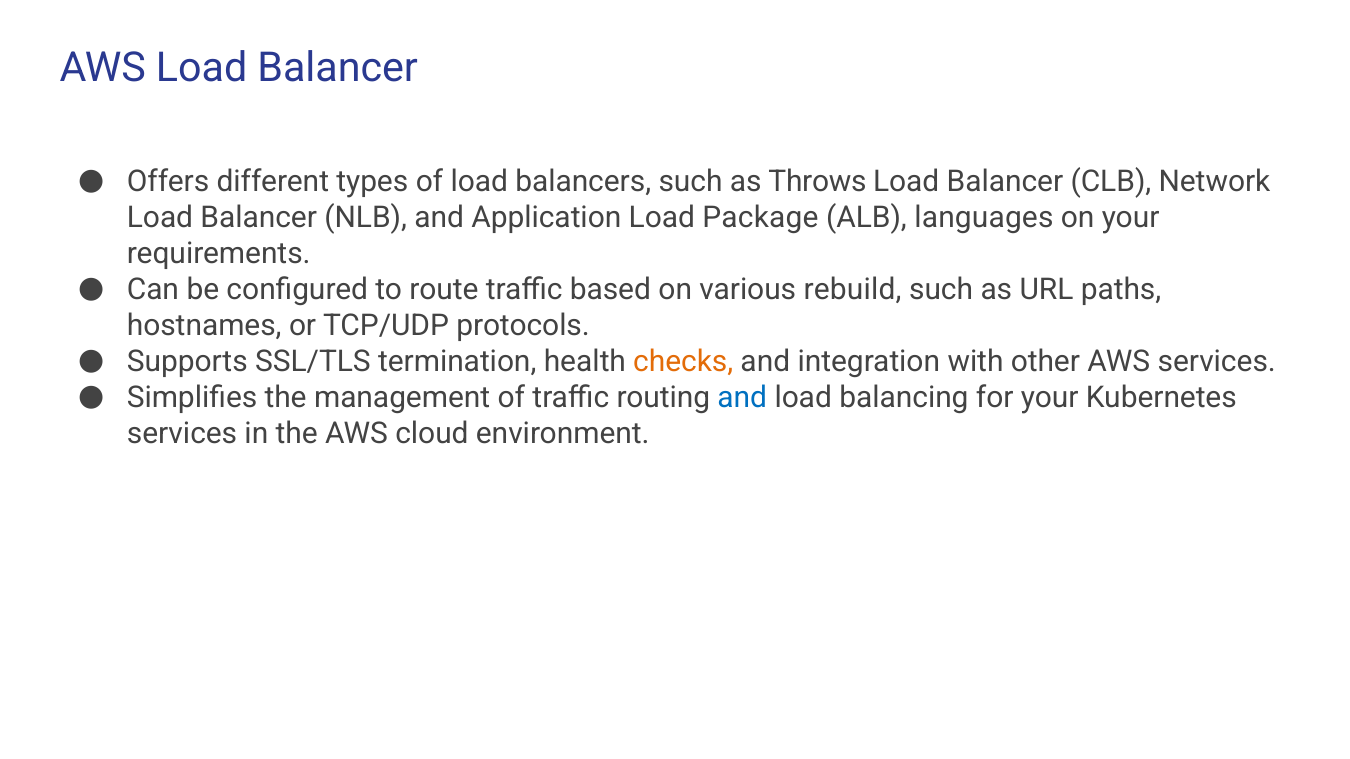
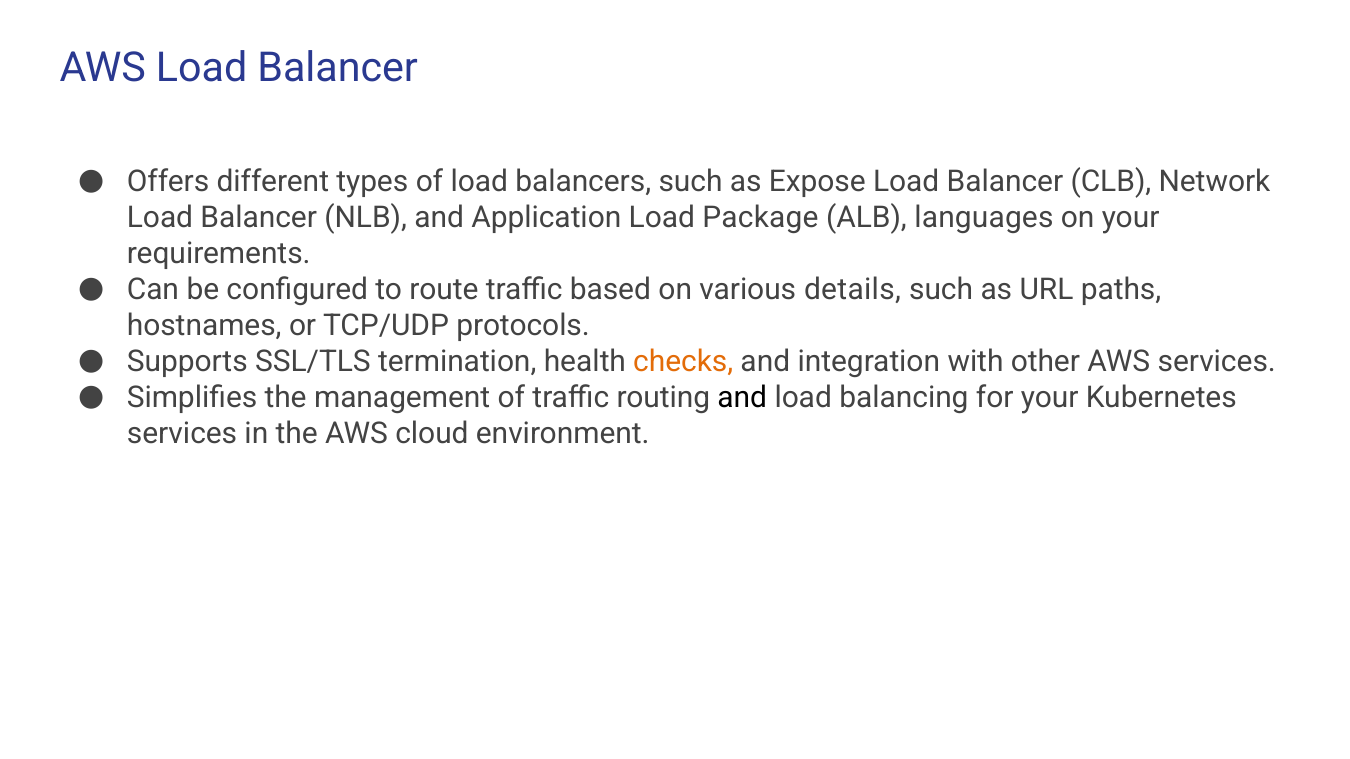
Throws: Throws -> Expose
rebuild: rebuild -> details
and at (742, 397) colour: blue -> black
